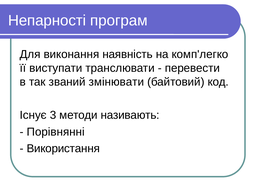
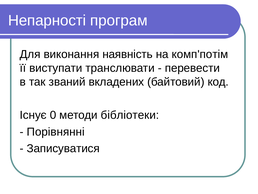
комп'легко: комп'легко -> комп'потім
змінювати: змінювати -> вкладених
3: 3 -> 0
називають: називають -> бібліотеки
Використання: Використання -> Записуватися
